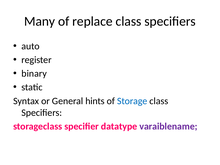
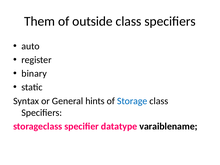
Many: Many -> Them
replace: replace -> outside
varaiblename colour: purple -> black
